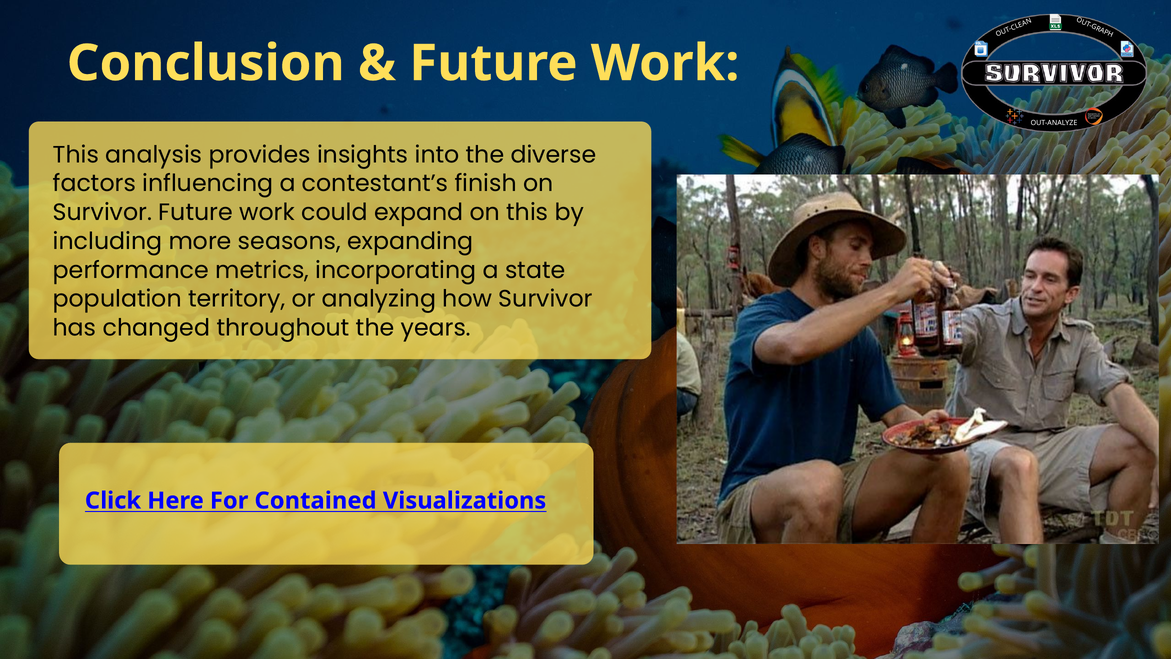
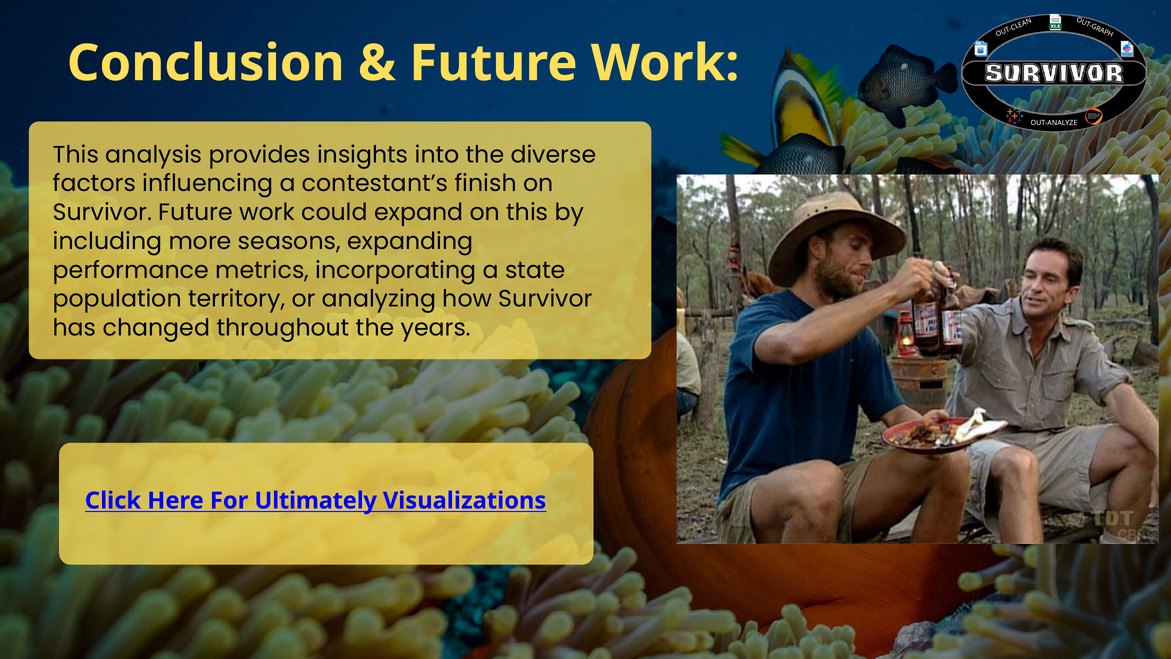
Contained: Contained -> Ultimately
